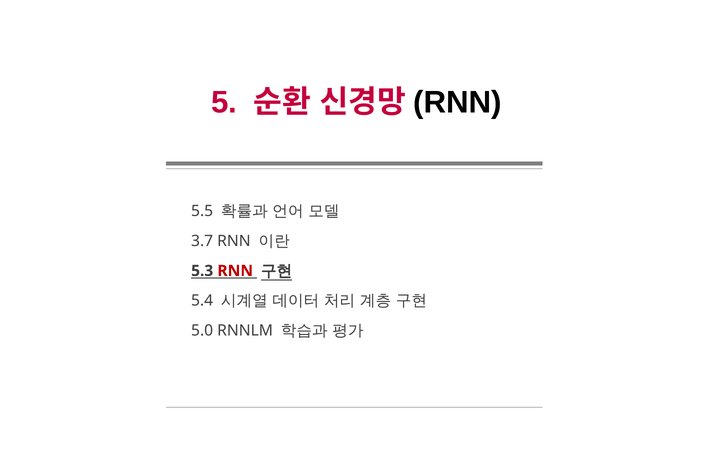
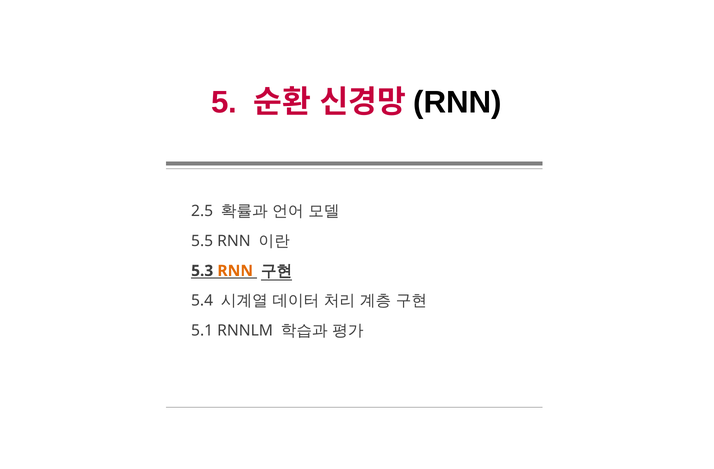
5.5: 5.5 -> 2.5
3.7: 3.7 -> 5.5
RNN at (235, 271) colour: red -> orange
5.0: 5.0 -> 5.1
